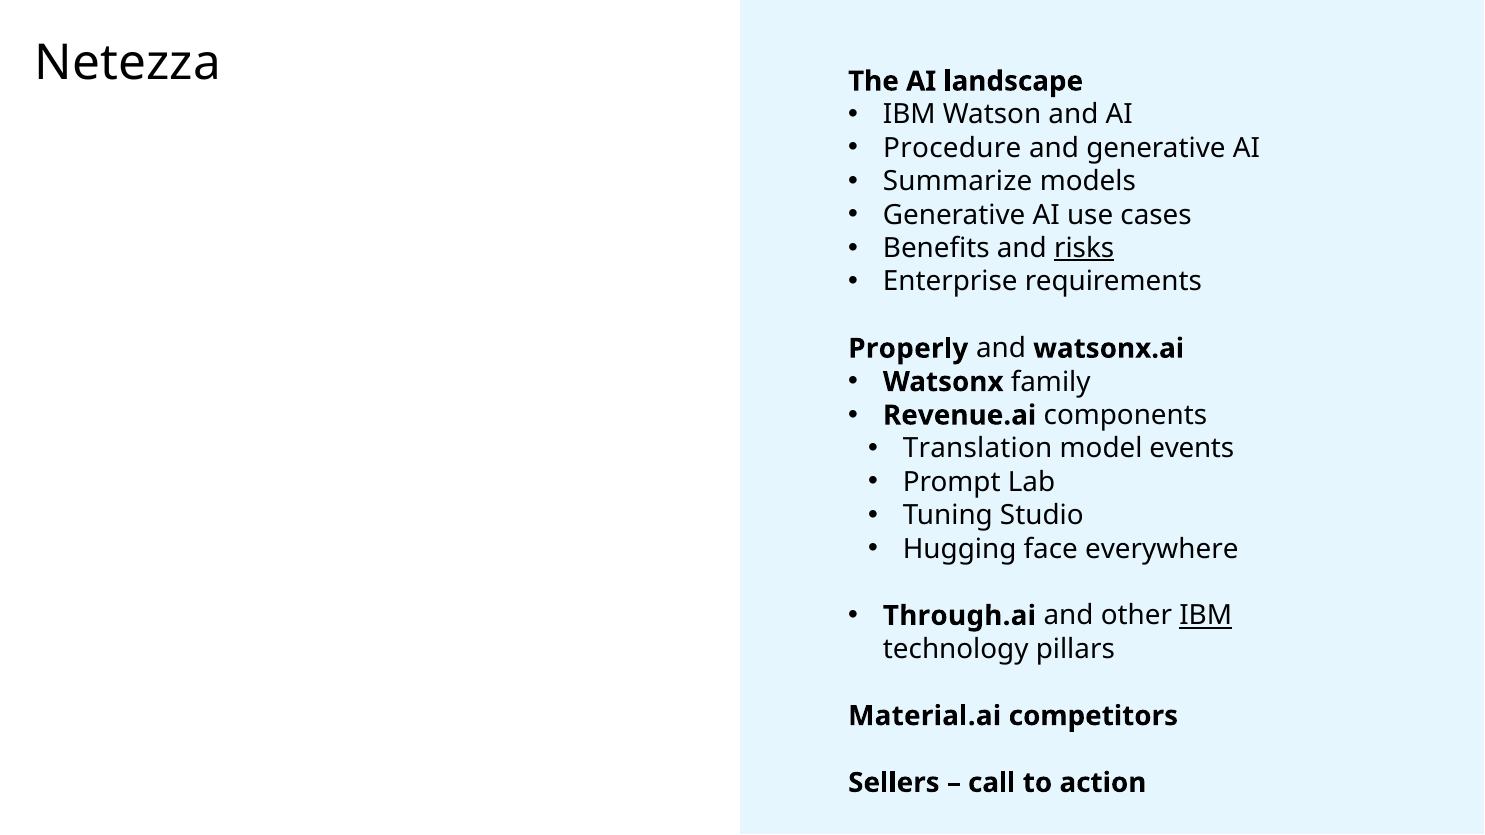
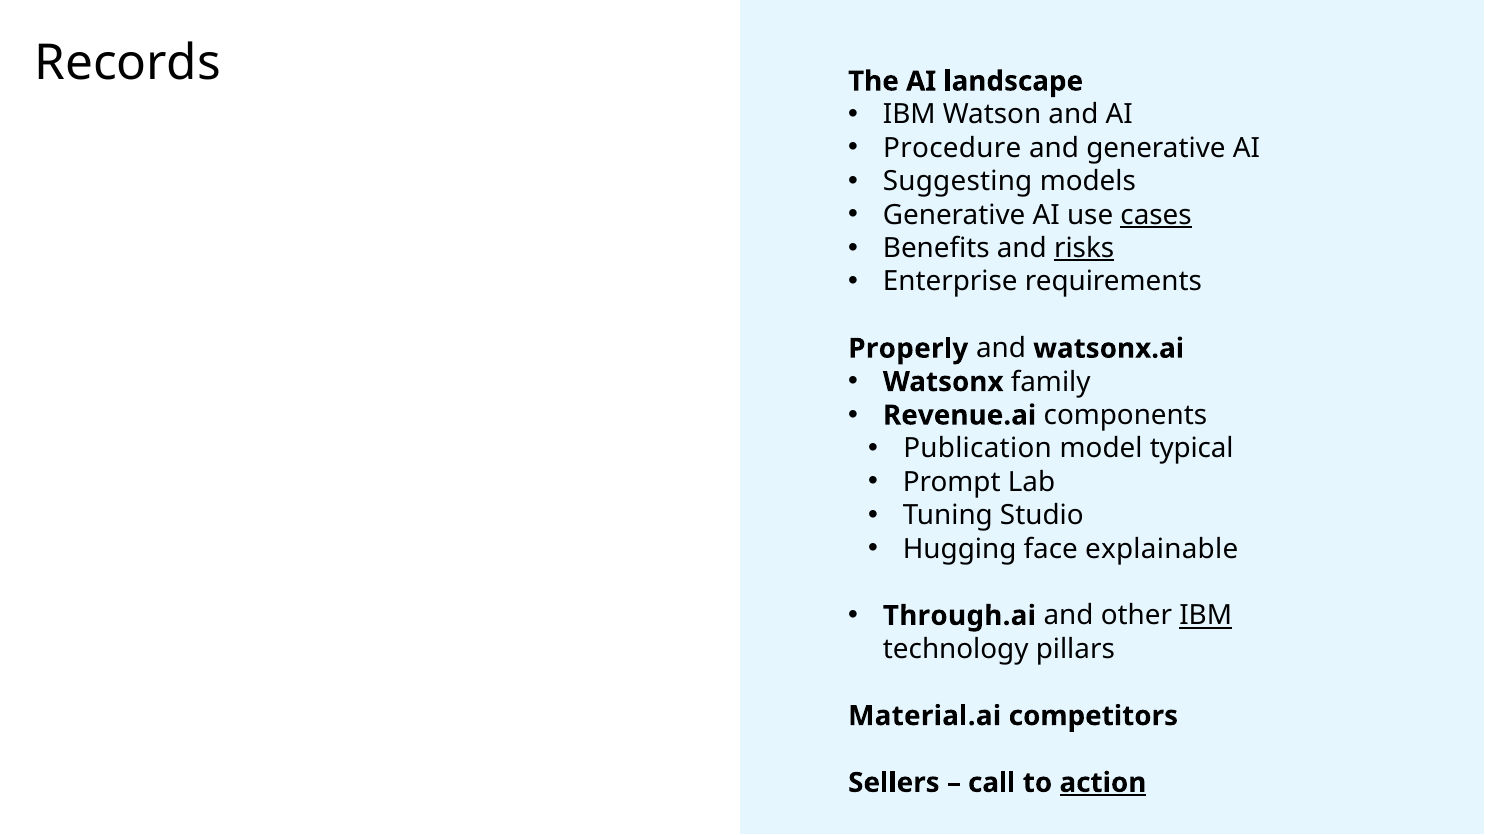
Netezza: Netezza -> Records
Summarize: Summarize -> Suggesting
cases underline: none -> present
Translation: Translation -> Publication
events: events -> typical
everywhere: everywhere -> explainable
action underline: none -> present
